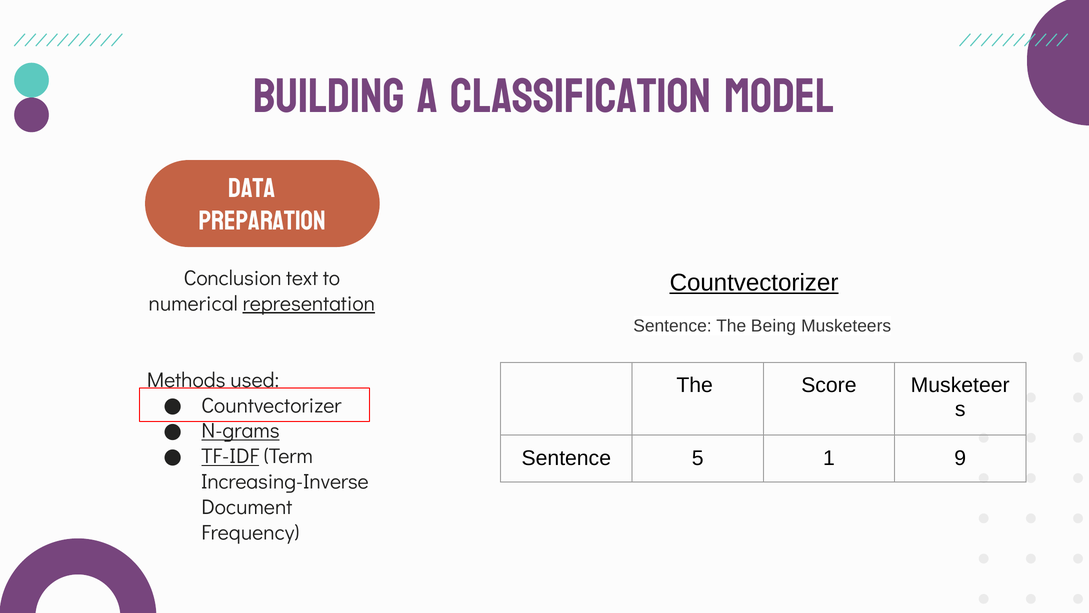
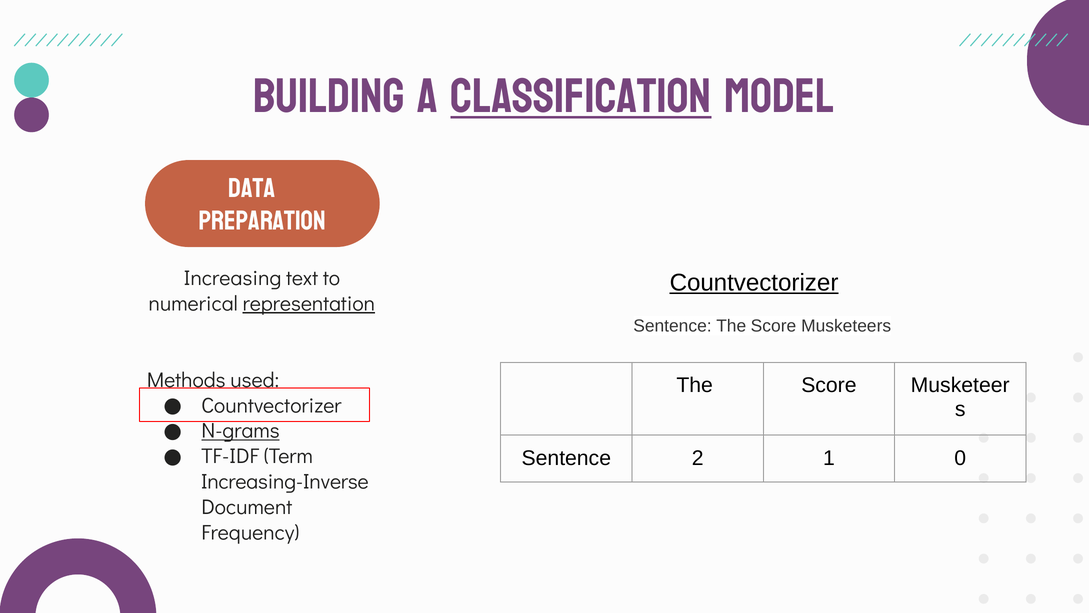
classification underline: none -> present
Conclusion: Conclusion -> Increasing
Sentence The Being: Being -> Score
TF-IDF underline: present -> none
5: 5 -> 2
9: 9 -> 0
